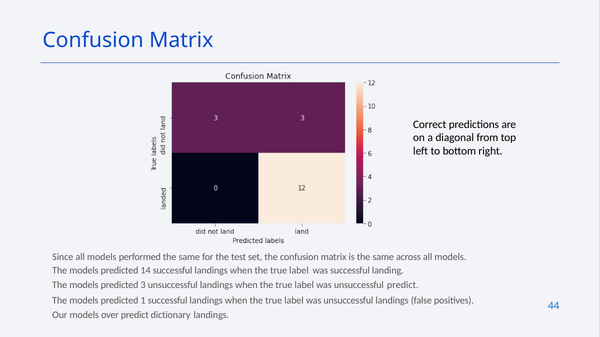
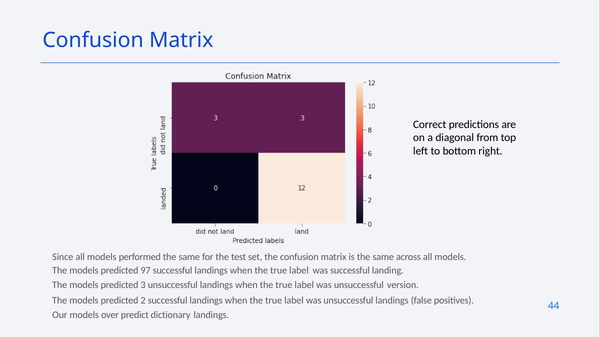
14: 14 -> 97
unsuccessful predict: predict -> version
1: 1 -> 2
